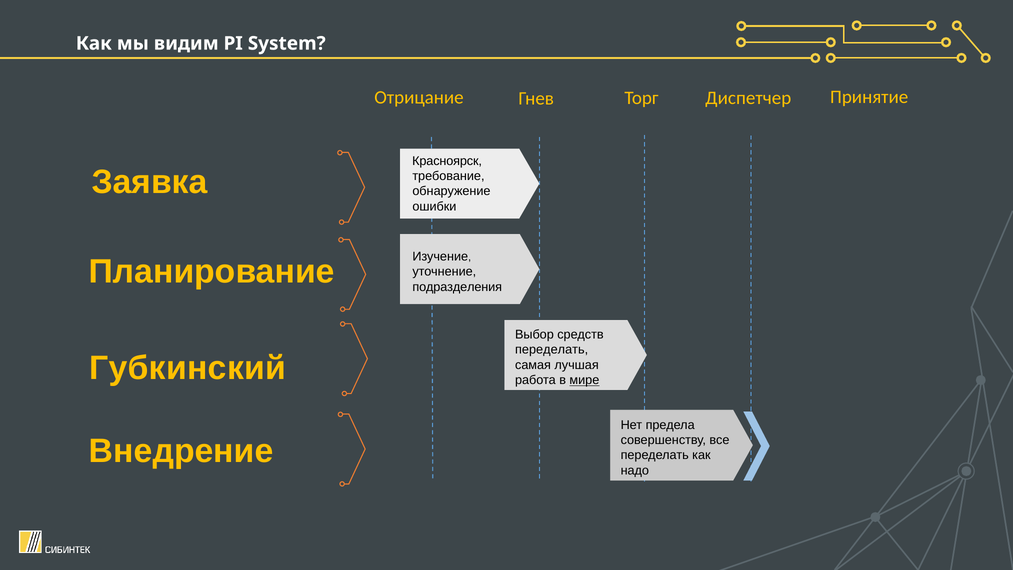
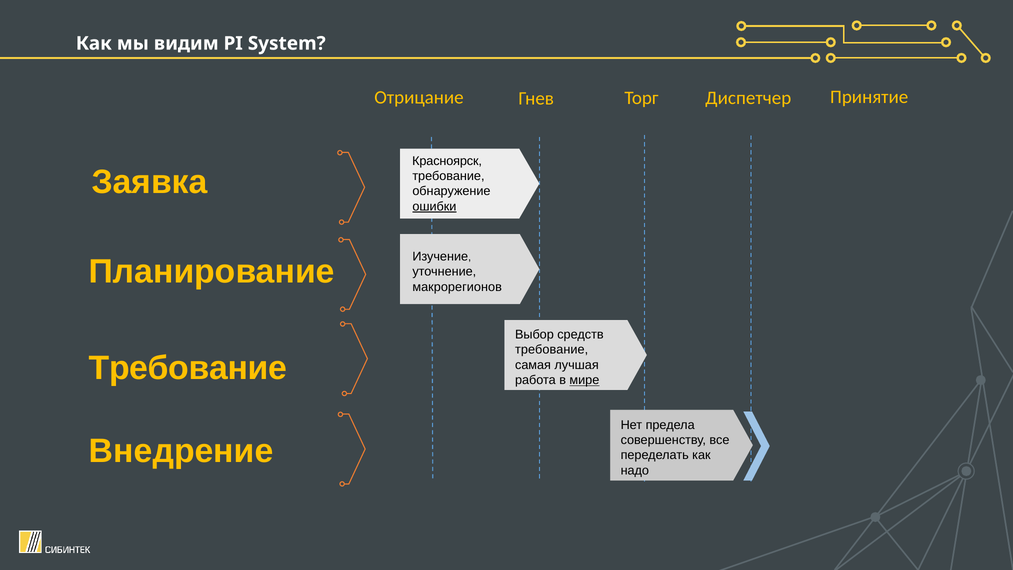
ошибки underline: none -> present
подразделения: подразделения -> макрорегионов
переделать at (552, 350): переделать -> требование
Губкинский at (188, 368): Губкинский -> Требование
